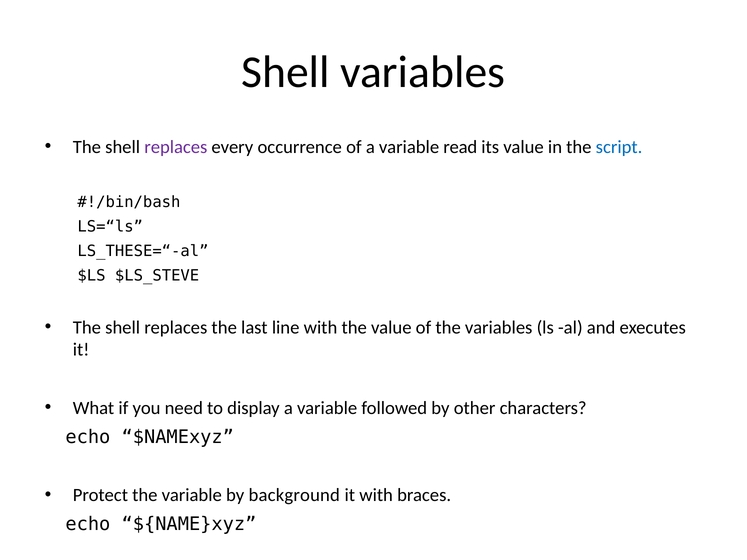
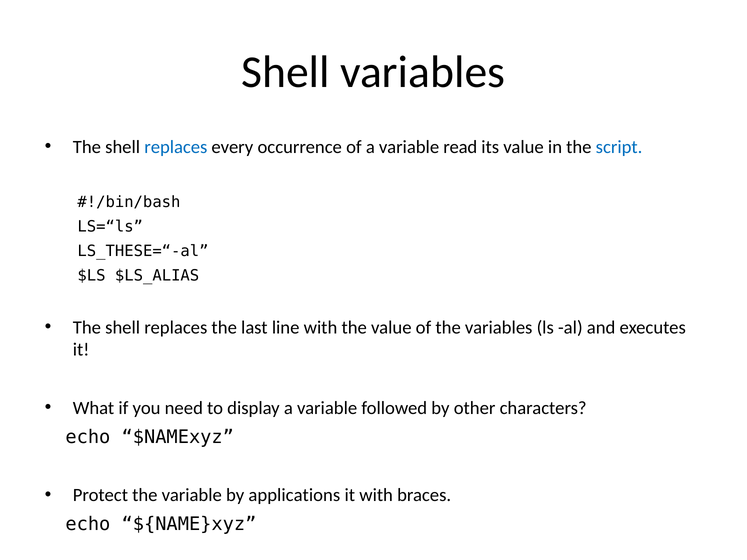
replaces at (176, 147) colour: purple -> blue
$LS_STEVE: $LS_STEVE -> $LS_ALIAS
background: background -> applications
